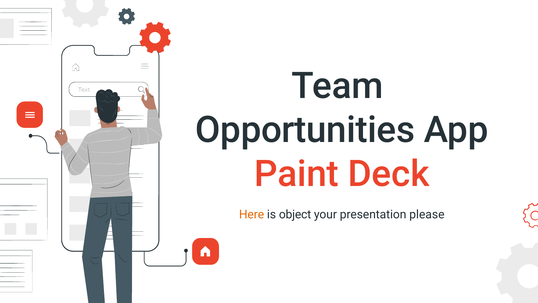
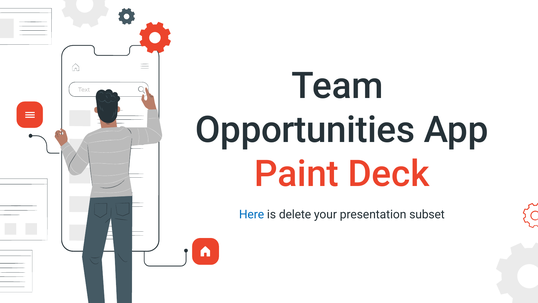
Here colour: orange -> blue
object: object -> delete
please: please -> subset
